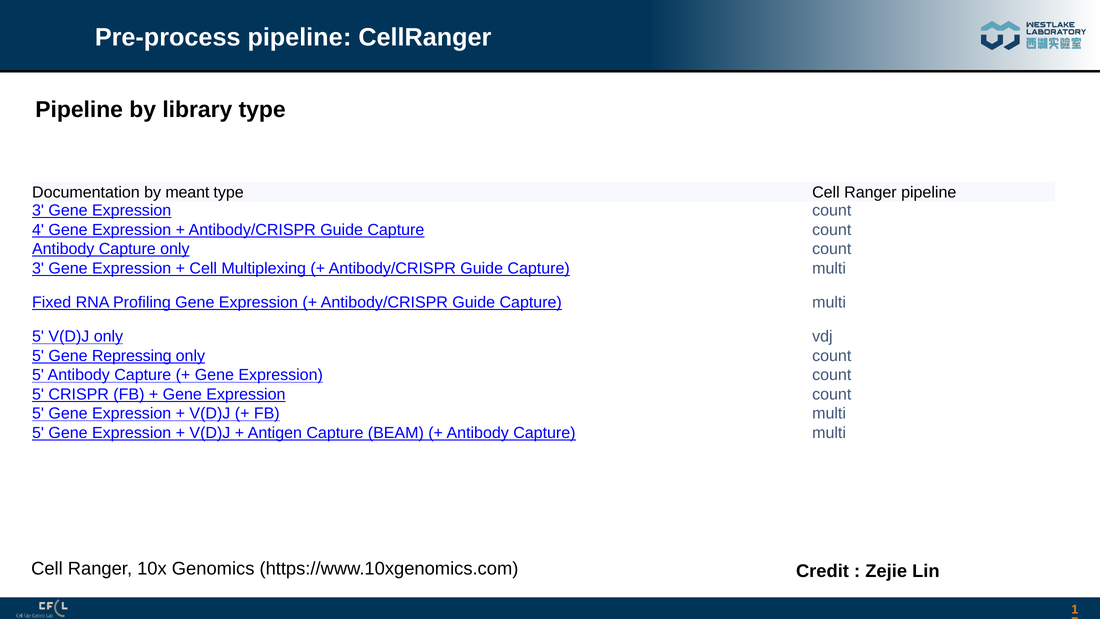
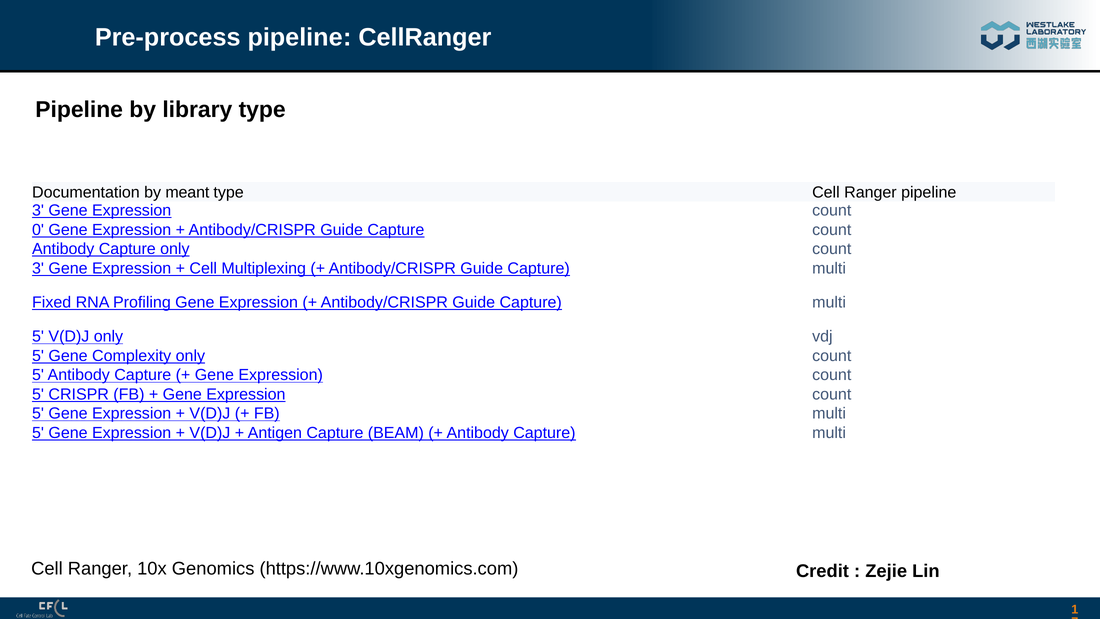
4: 4 -> 0
Repressing: Repressing -> Complexity
